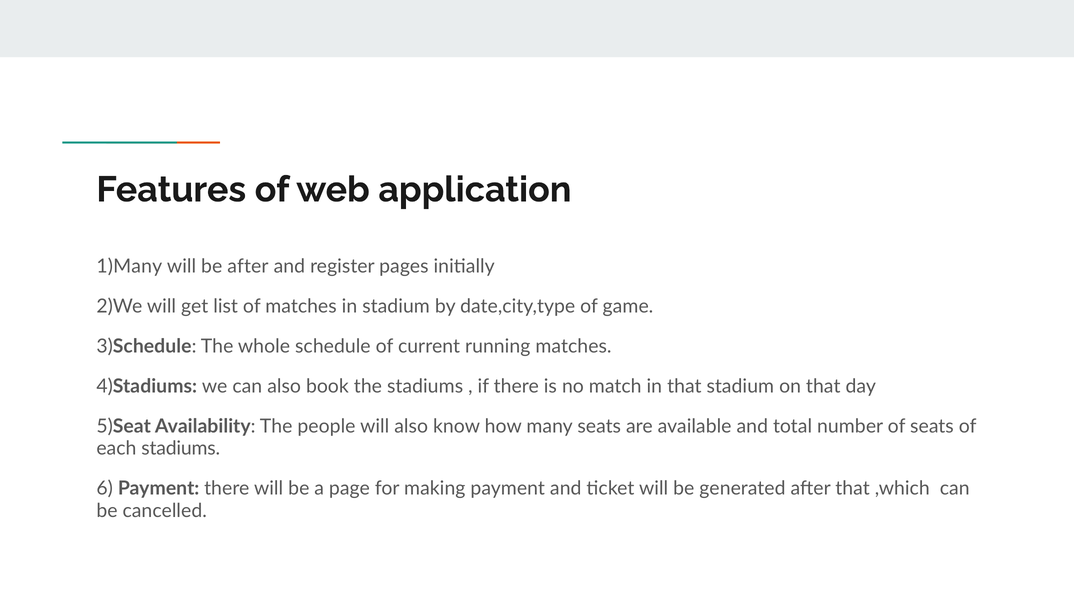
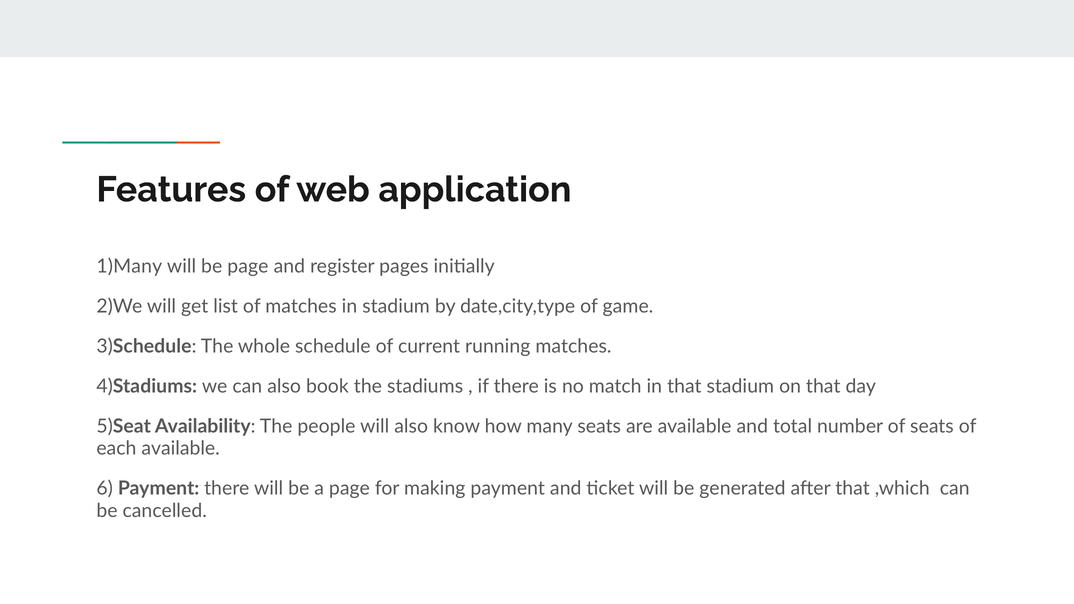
be after: after -> page
each stadiums: stadiums -> available
